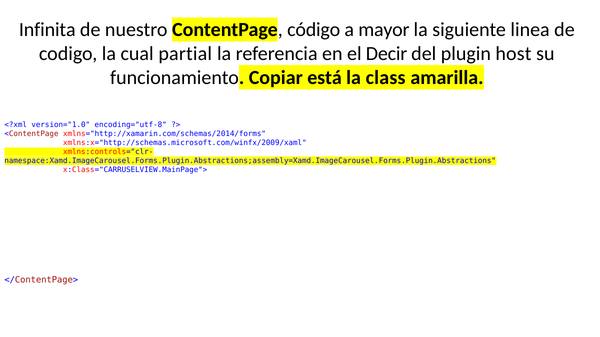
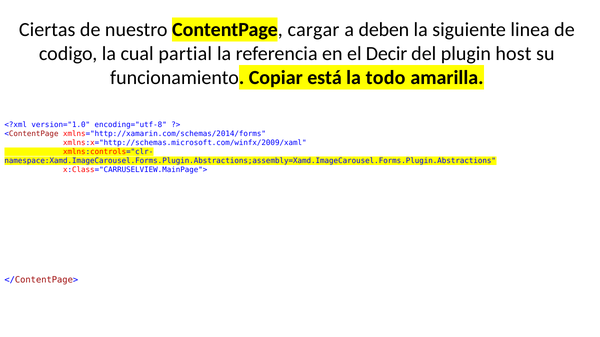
Infinita: Infinita -> Ciertas
código: código -> cargar
mayor: mayor -> deben
class: class -> todo
